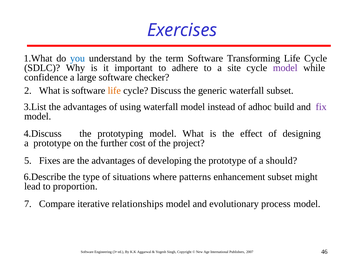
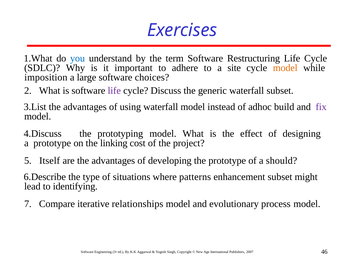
Transforming: Transforming -> Restructuring
model at (285, 68) colour: purple -> orange
confidence: confidence -> imposition
checker: checker -> choices
life at (114, 90) colour: orange -> purple
further: further -> linking
Fixes: Fixes -> Itself
proportion: proportion -> identifying
